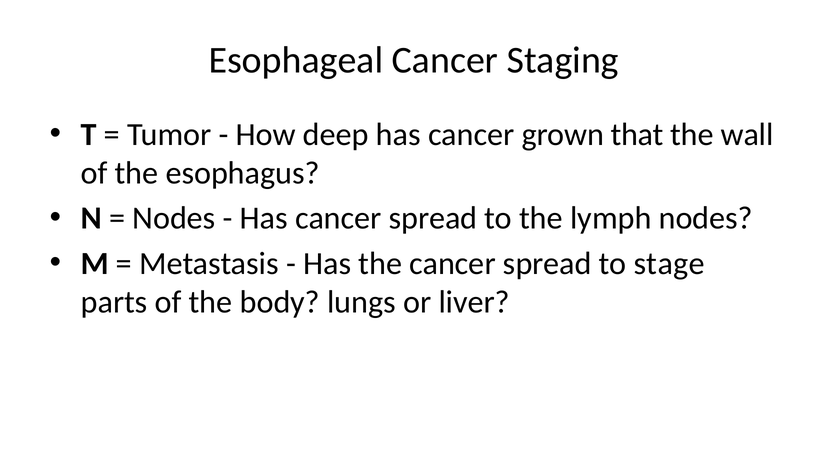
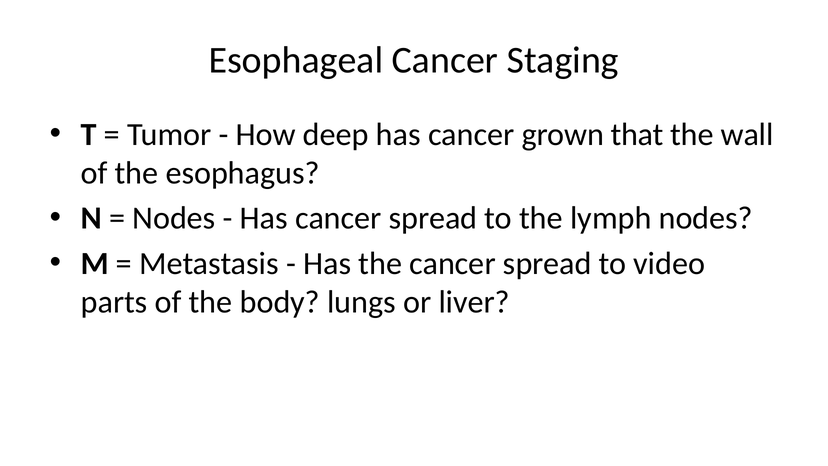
stage: stage -> video
